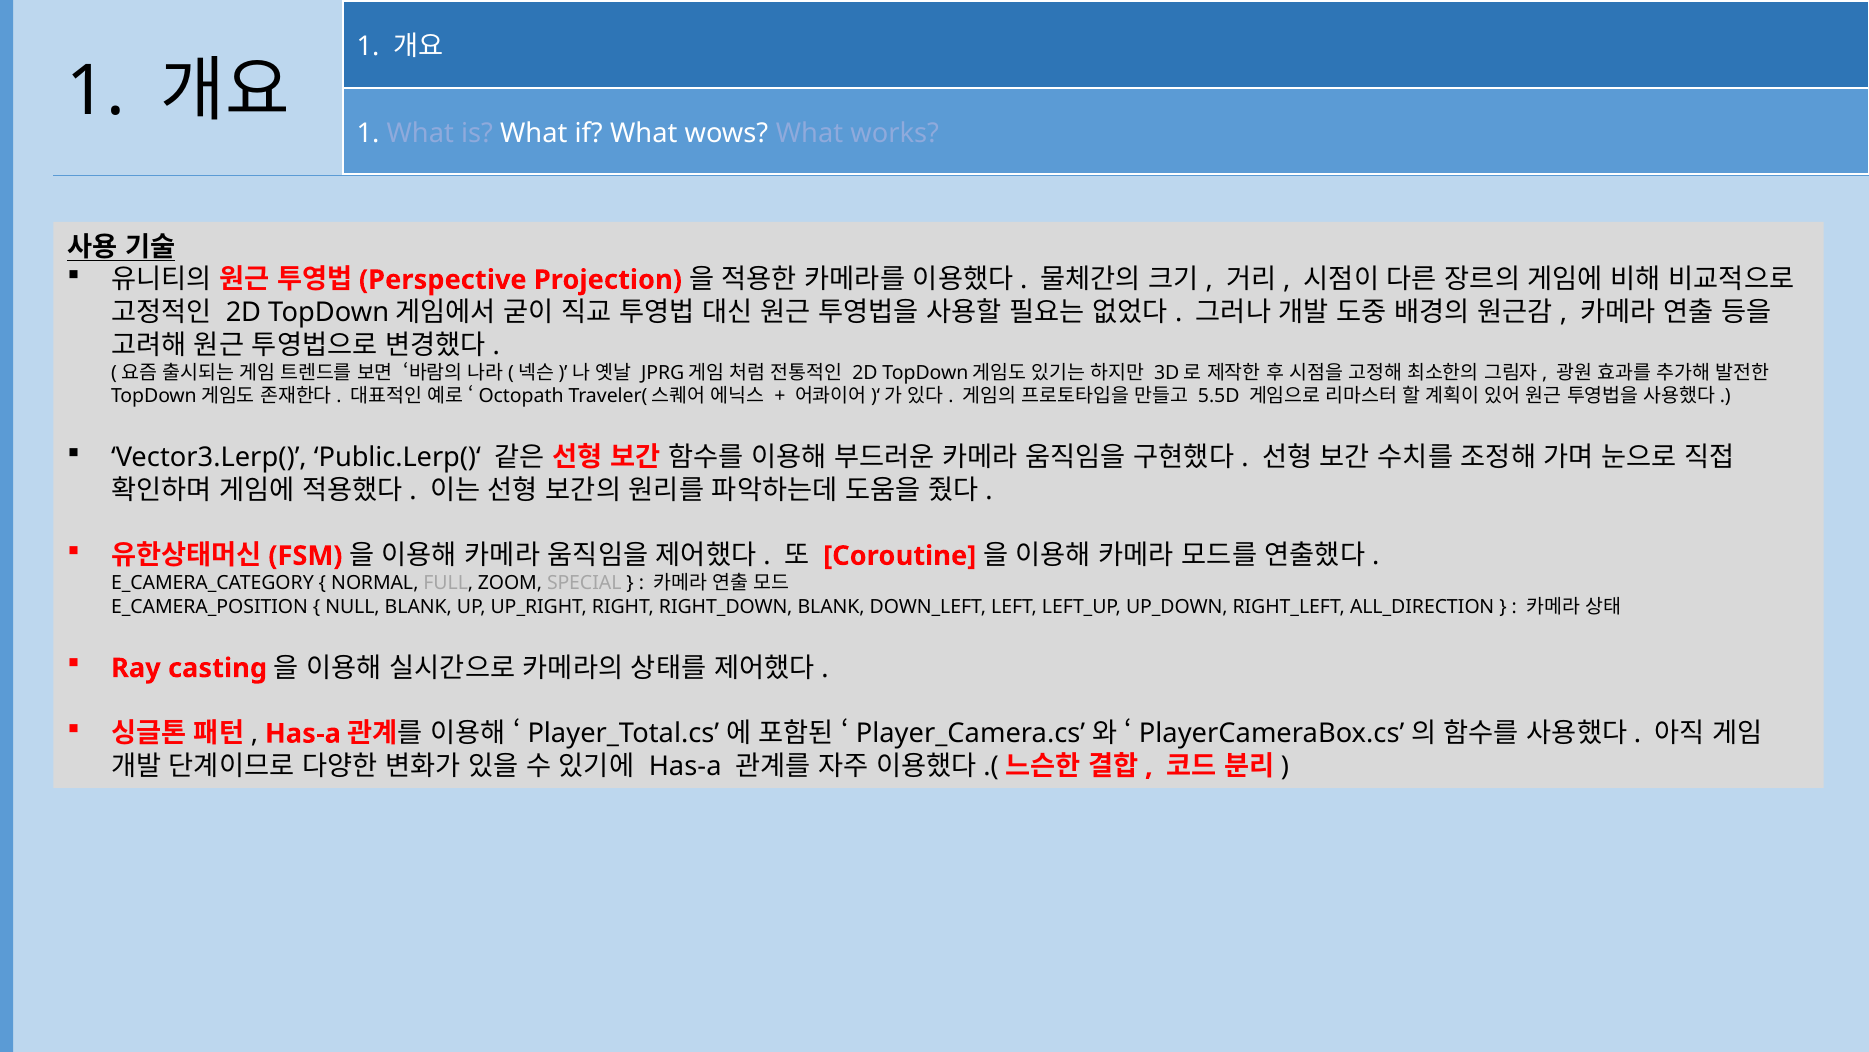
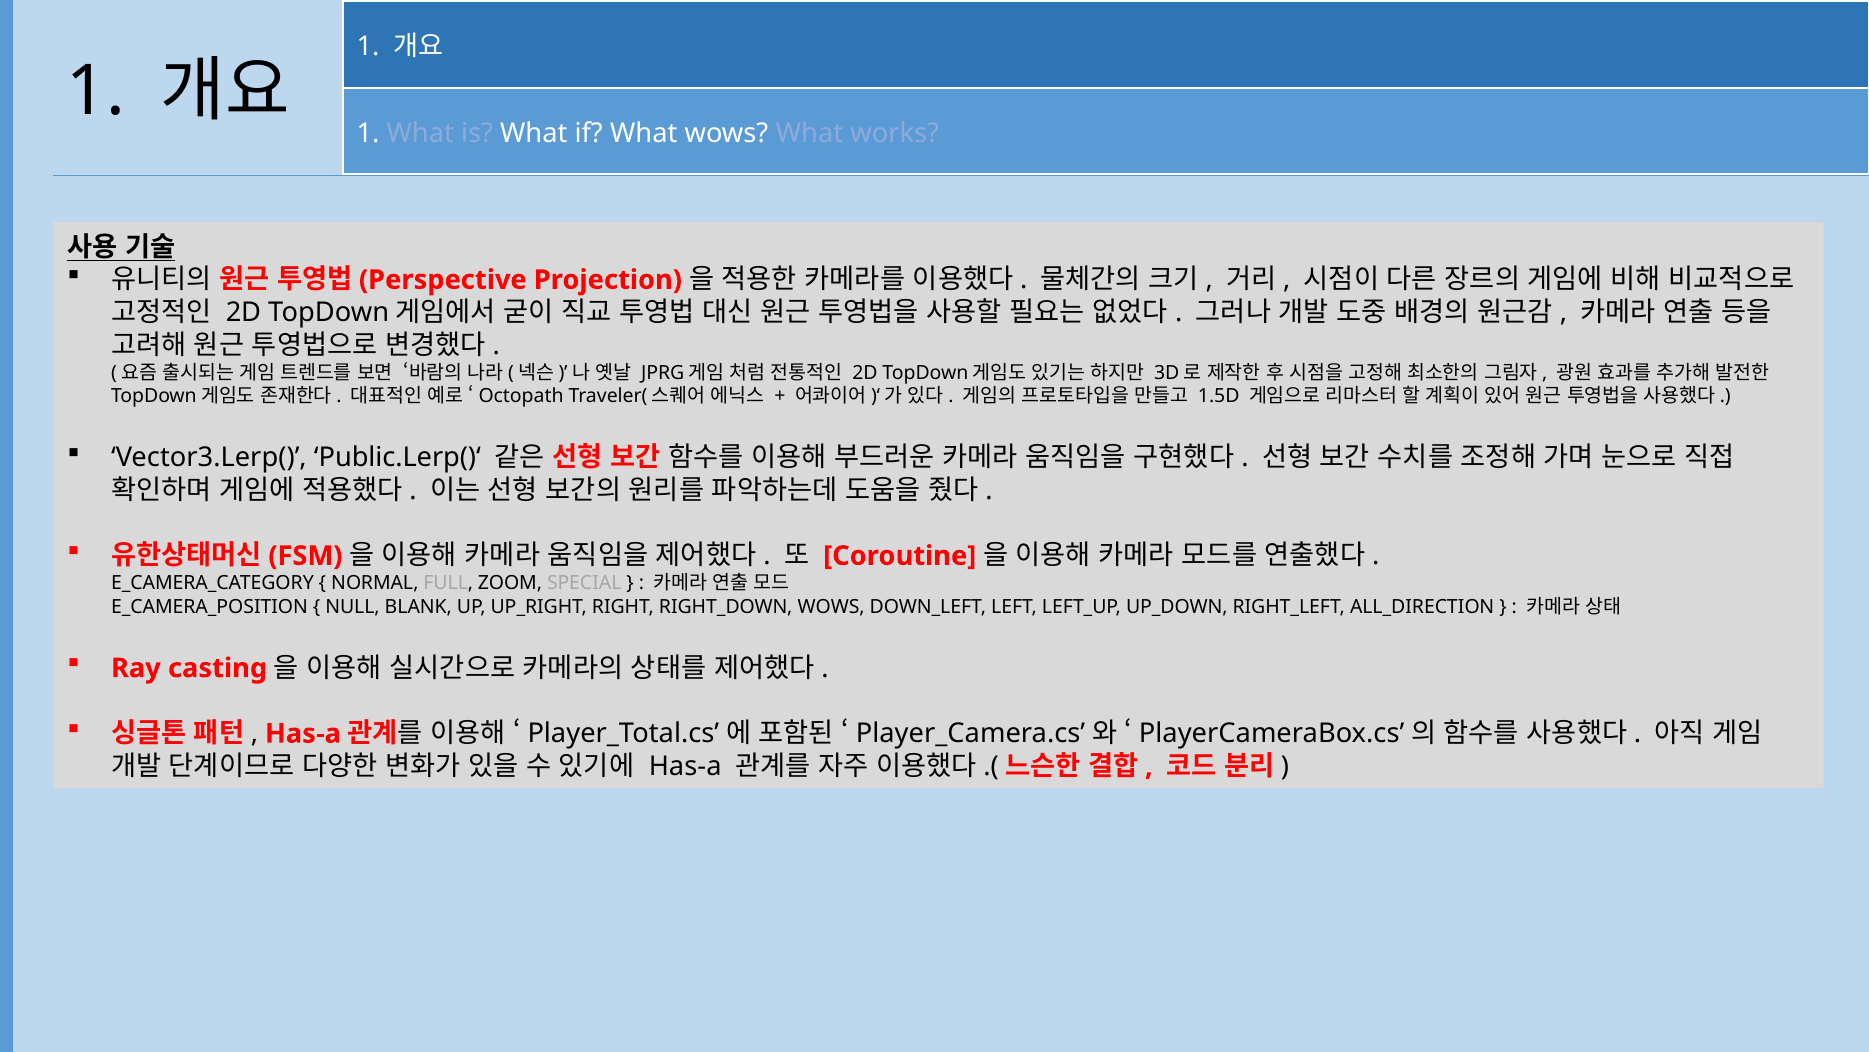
5.5D: 5.5D -> 1.5D
RIGHT_DOWN BLANK: BLANK -> WOWS
